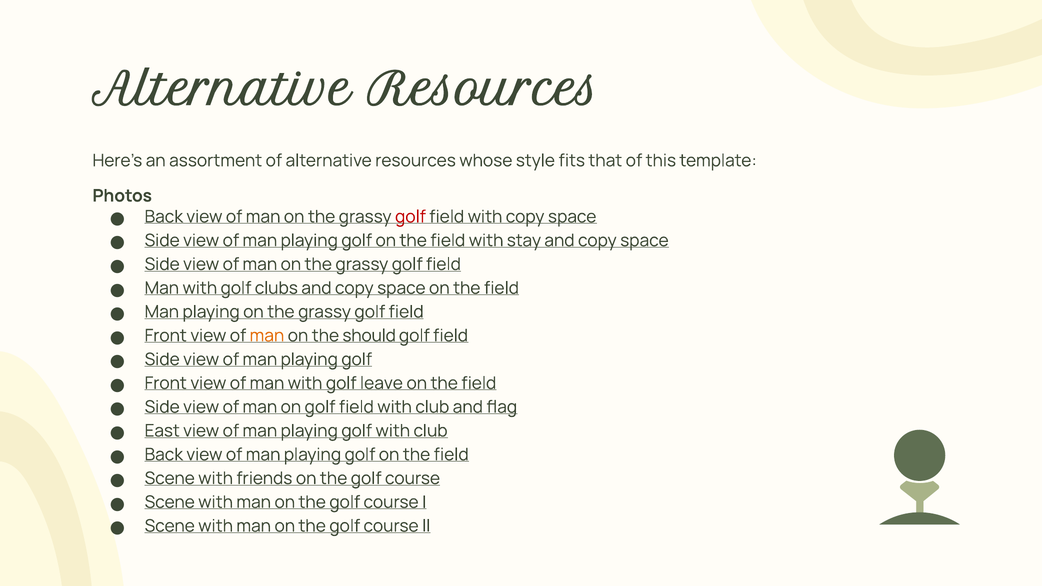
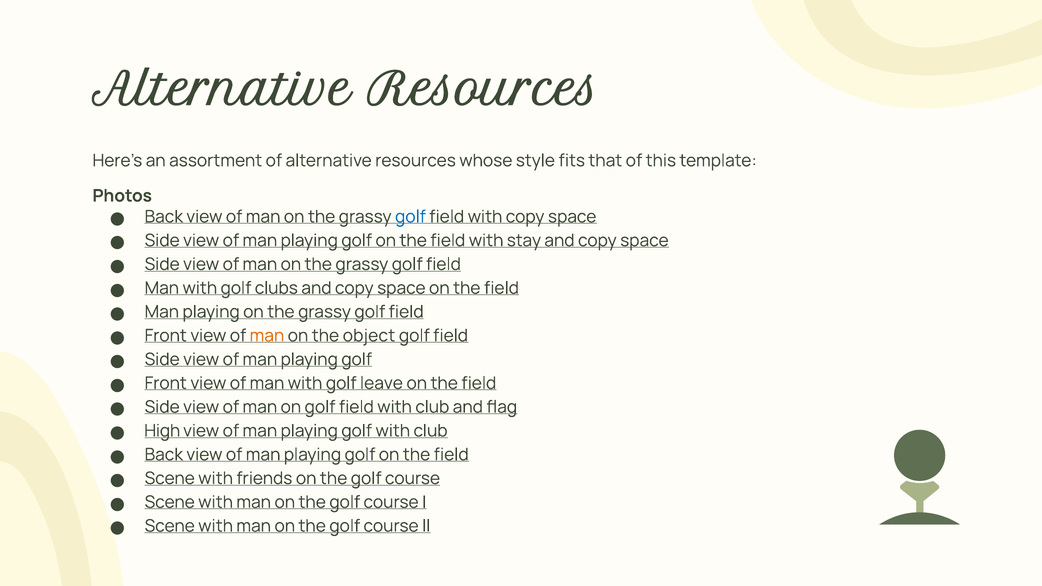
golf at (410, 217) colour: red -> blue
should: should -> object
East: East -> High
